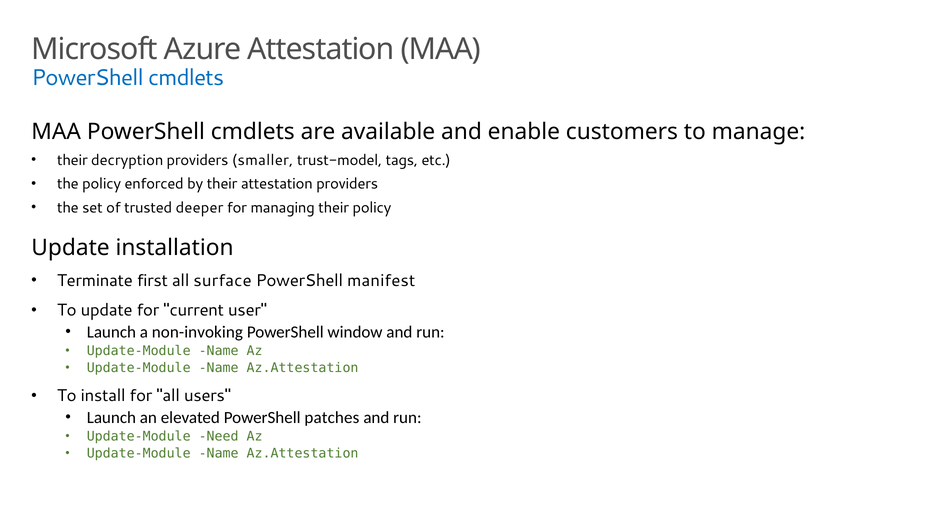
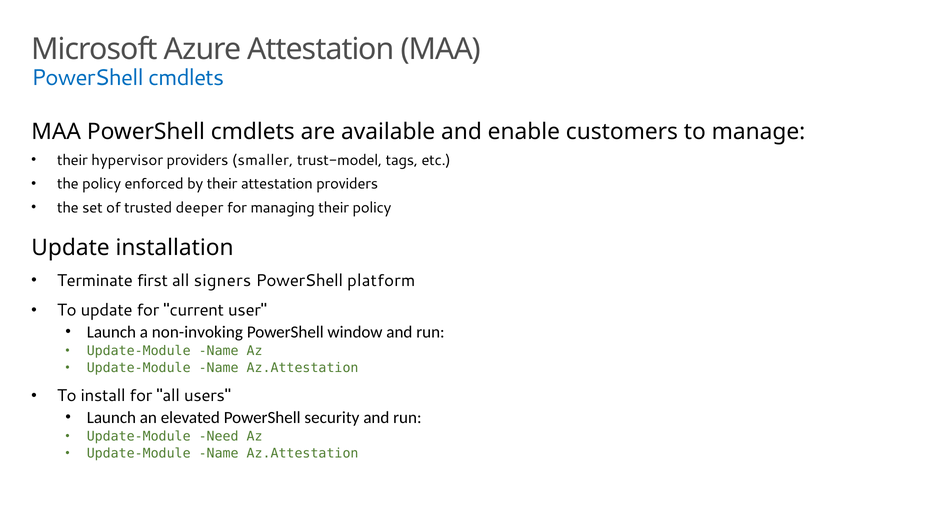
decryption: decryption -> hypervisor
surface: surface -> signers
manifest: manifest -> platform
patches: patches -> security
